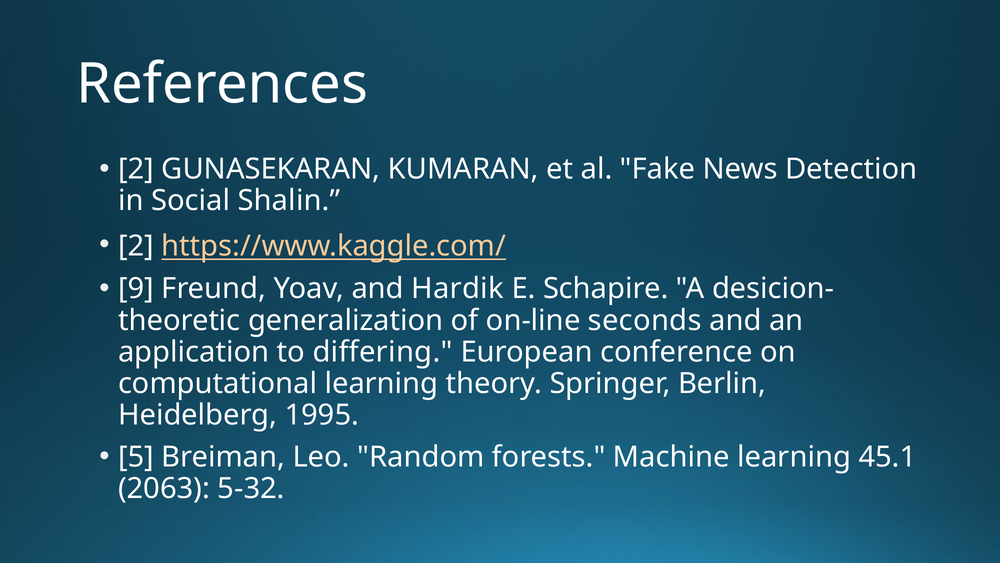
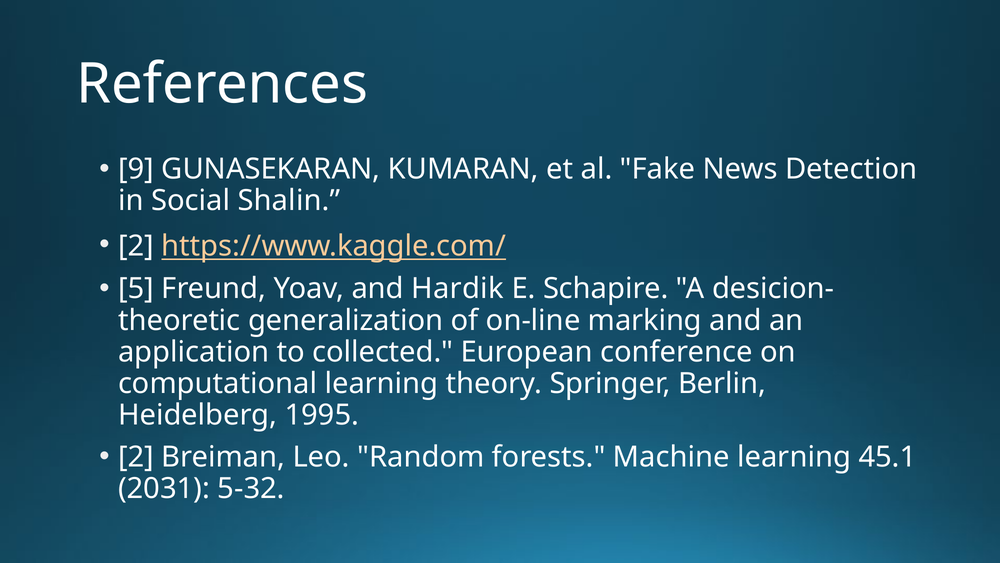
2 at (136, 169): 2 -> 9
9: 9 -> 5
seconds: seconds -> marking
differing: differing -> collected
5 at (136, 457): 5 -> 2
2063: 2063 -> 2031
